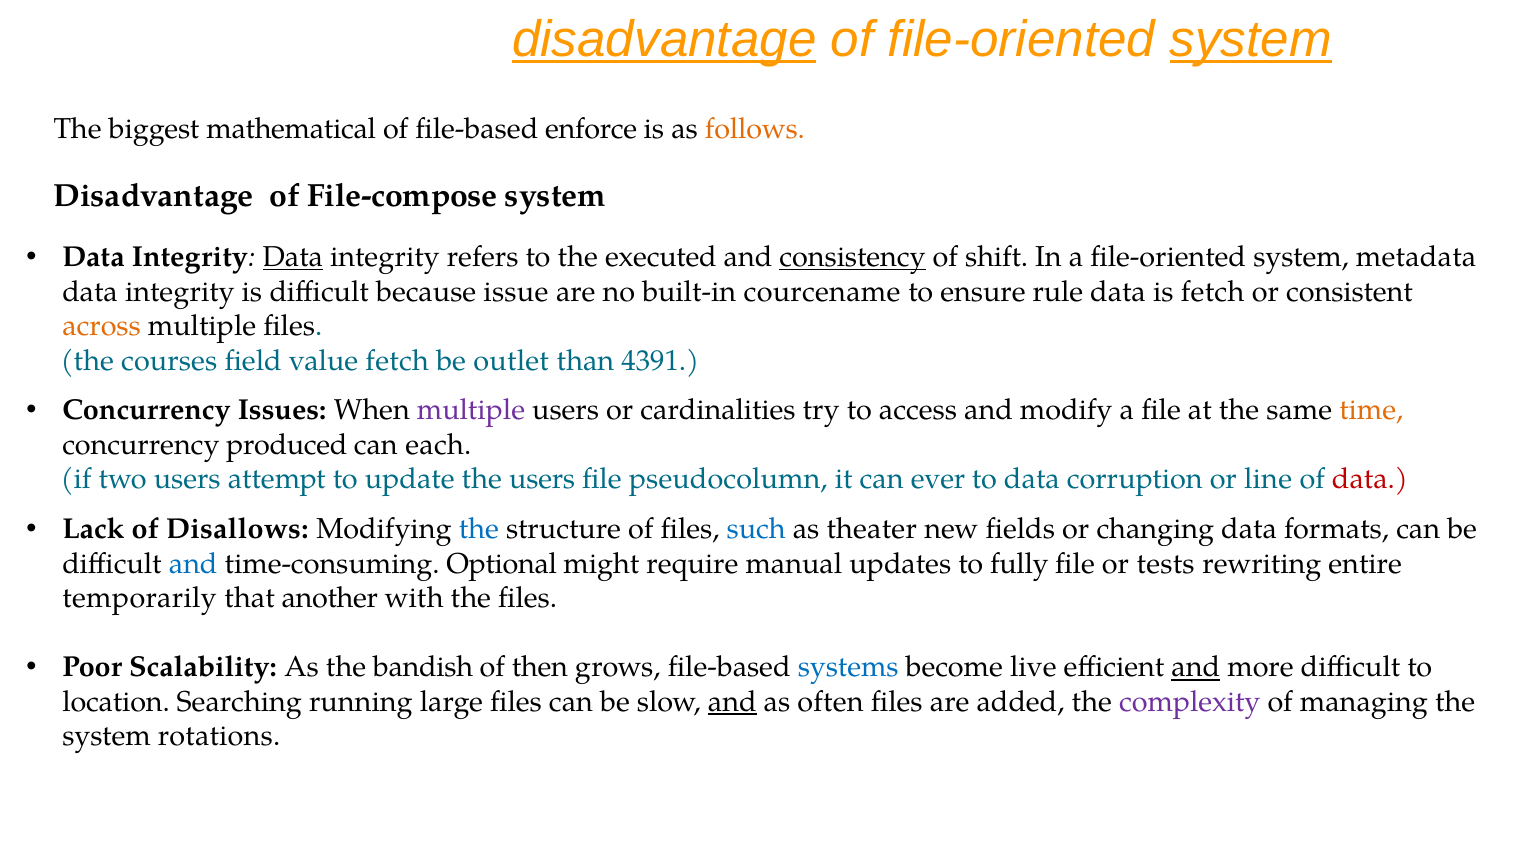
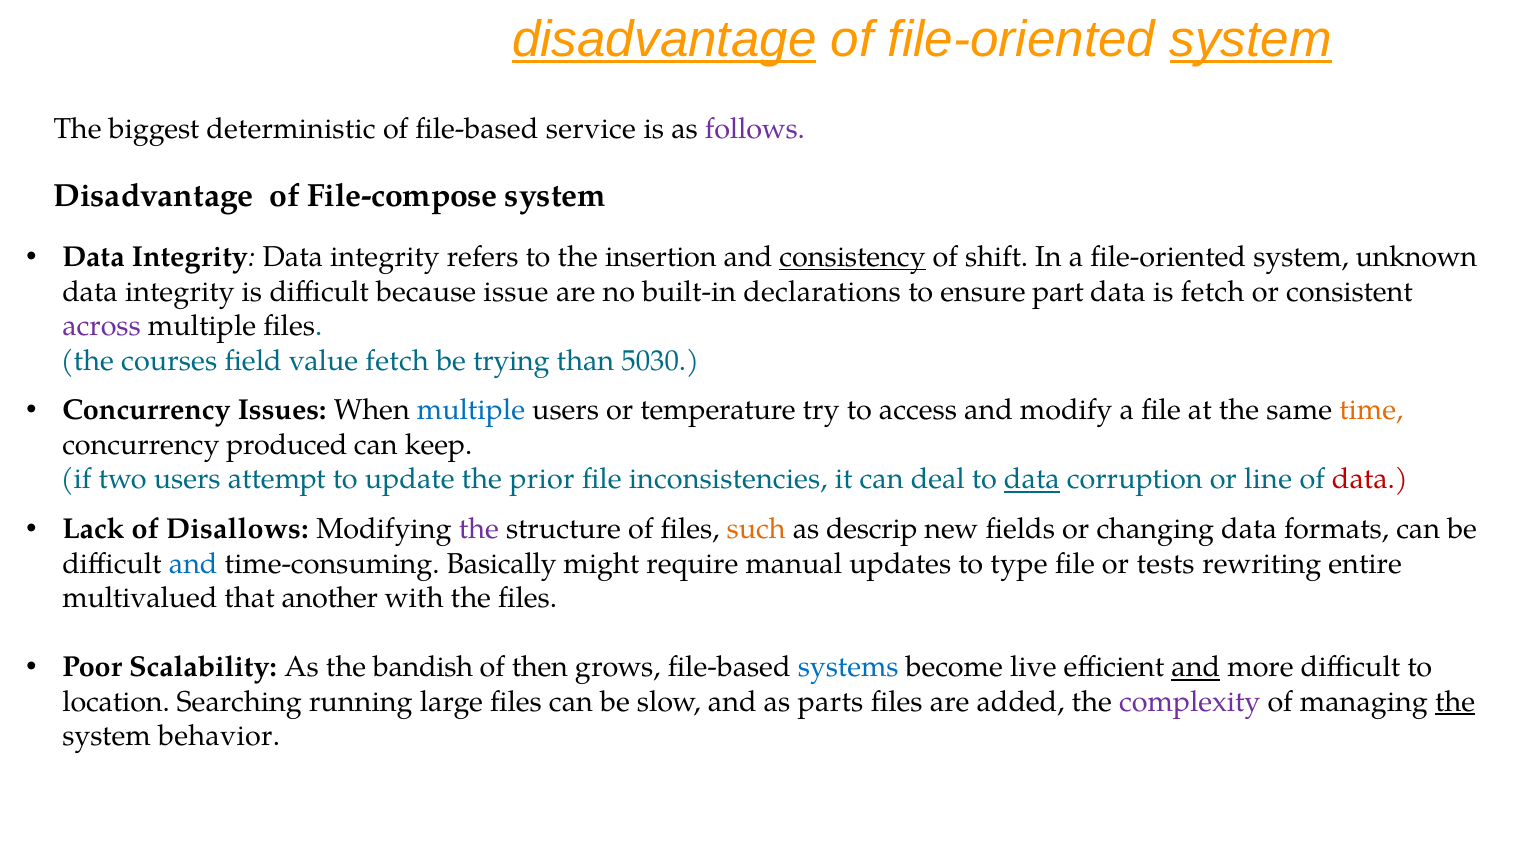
mathematical: mathematical -> deterministic
enforce: enforce -> service
follows colour: orange -> purple
Data at (293, 257) underline: present -> none
executed: executed -> insertion
metadata: metadata -> unknown
courcename: courcename -> declarations
rule: rule -> part
across colour: orange -> purple
outlet: outlet -> trying
4391: 4391 -> 5030
multiple at (471, 411) colour: purple -> blue
cardinalities: cardinalities -> temperature
each: each -> keep
the users: users -> prior
pseudocolumn: pseudocolumn -> inconsistencies
ever: ever -> deal
data at (1032, 480) underline: none -> present
the at (479, 530) colour: blue -> purple
such colour: blue -> orange
theater: theater -> descrip
Optional: Optional -> Basically
fully: fully -> type
temporarily: temporarily -> multivalued
and at (732, 702) underline: present -> none
often: often -> parts
the at (1455, 702) underline: none -> present
rotations: rotations -> behavior
